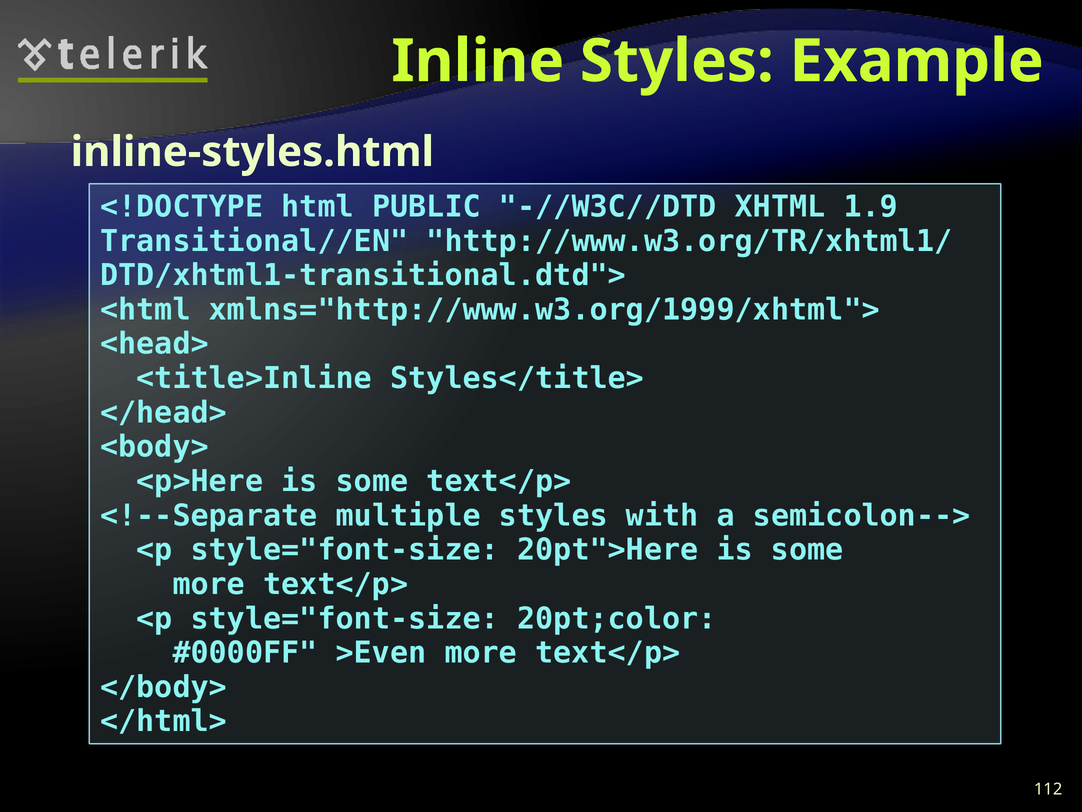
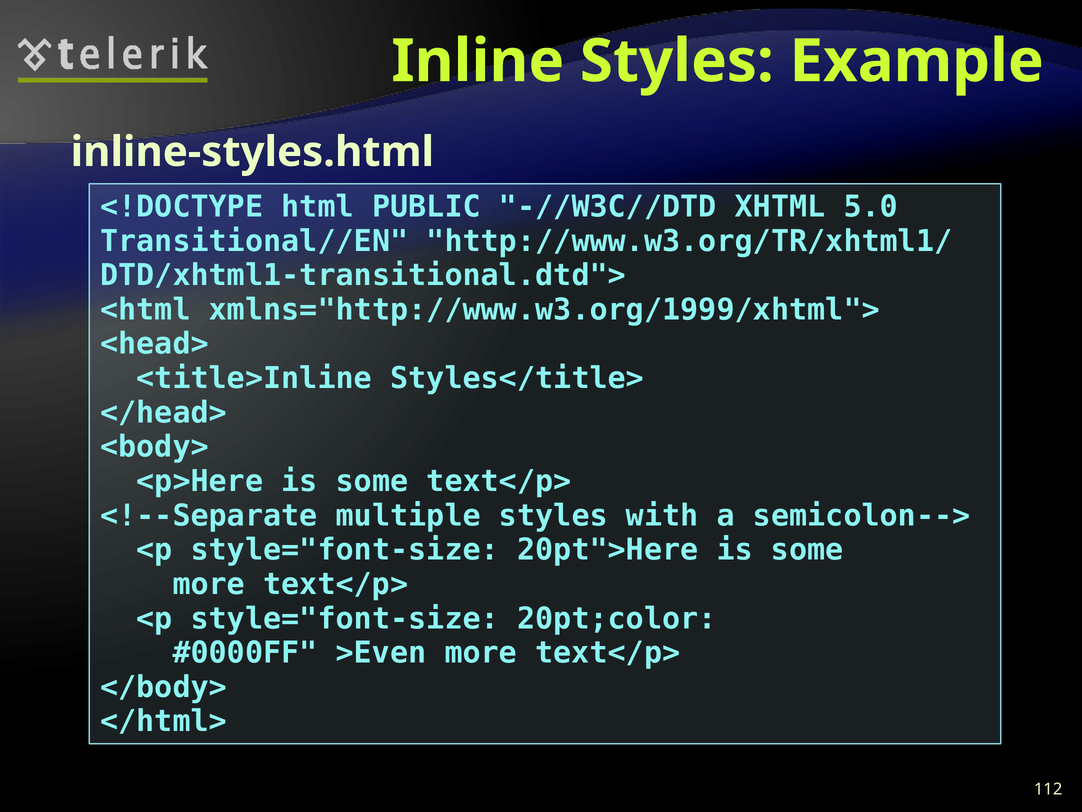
1.9: 1.9 -> 5.0
